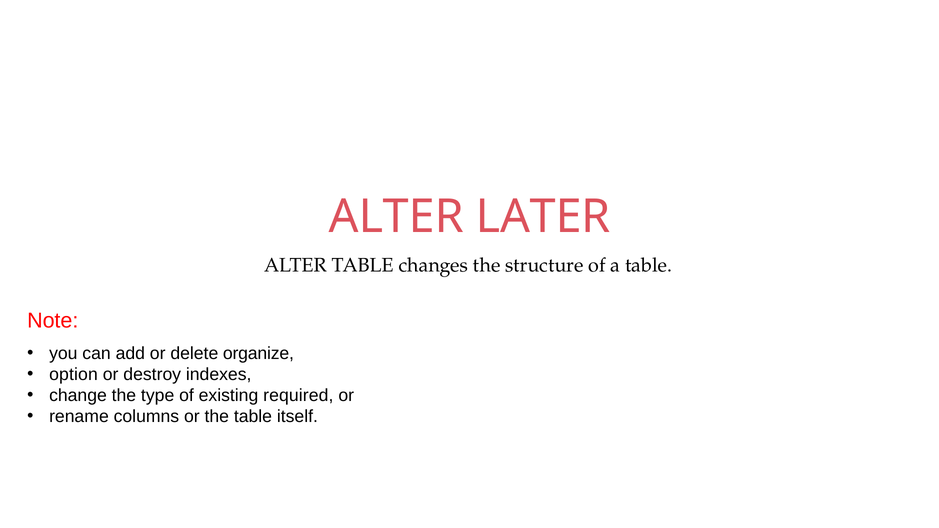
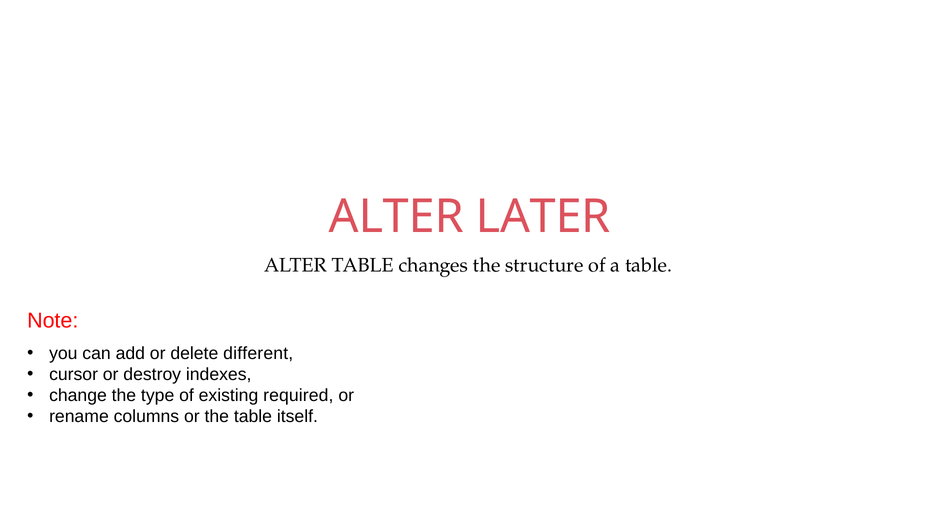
organize: organize -> different
option: option -> cursor
